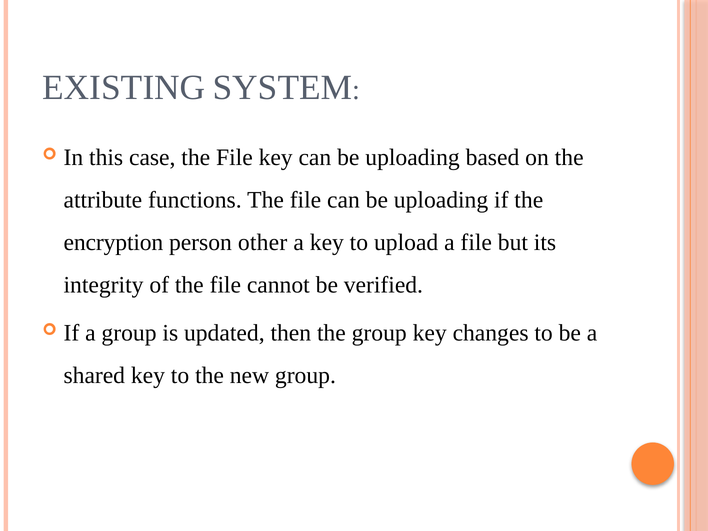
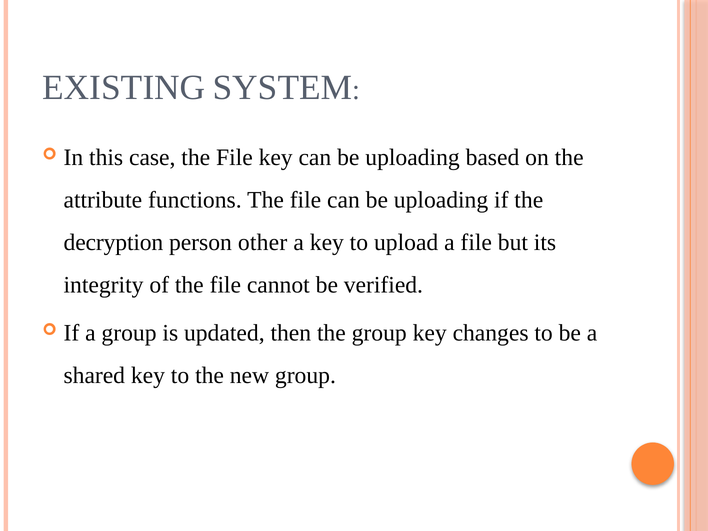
encryption: encryption -> decryption
